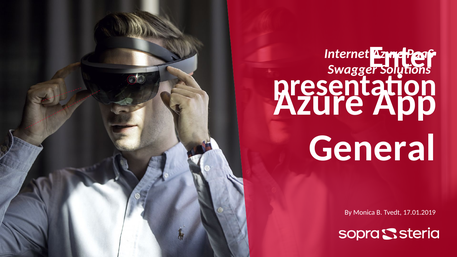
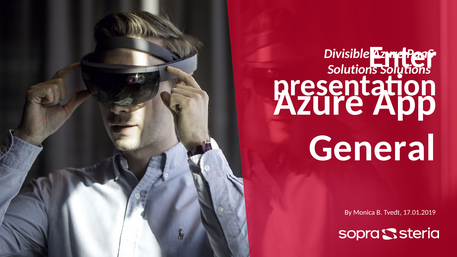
Internet: Internet -> Divisible
Swagger at (352, 70): Swagger -> Solutions
